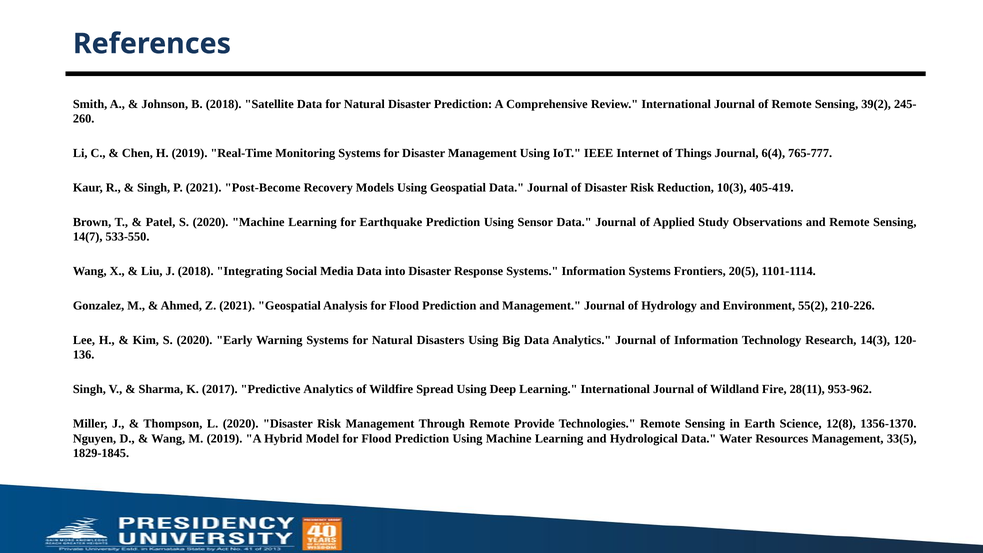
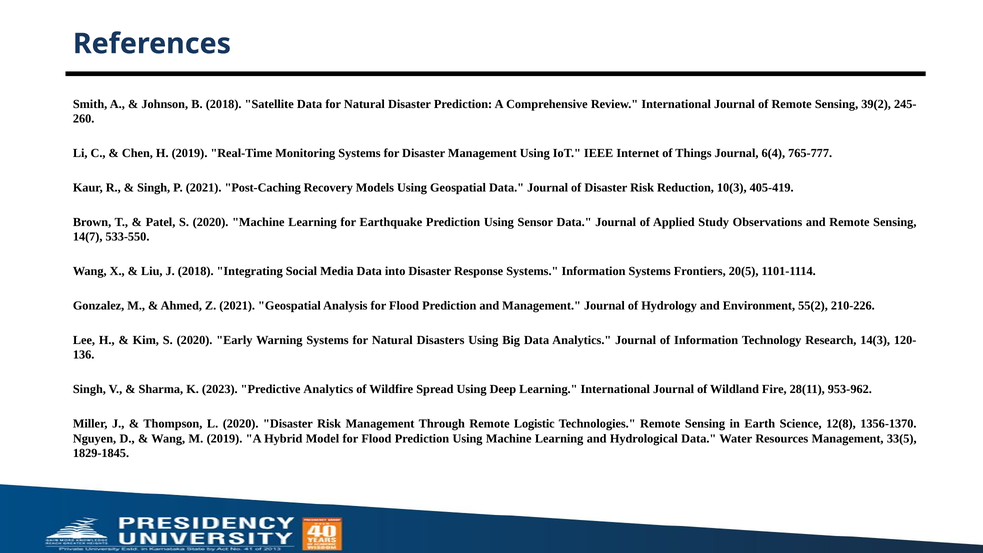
Post-Become: Post-Become -> Post-Caching
2017: 2017 -> 2023
Provide: Provide -> Logistic
